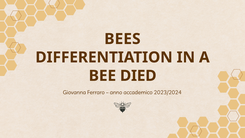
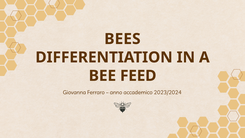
DIED: DIED -> FEED
